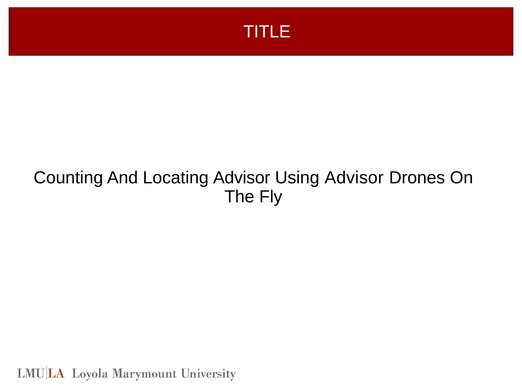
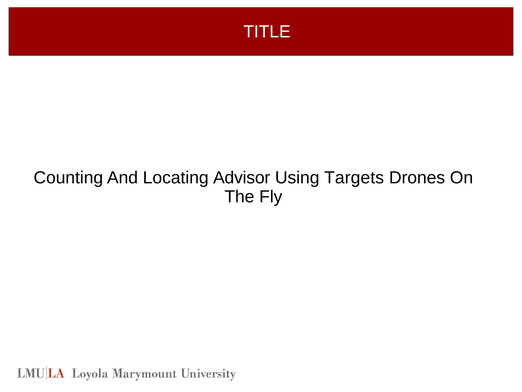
Using Advisor: Advisor -> Targets
